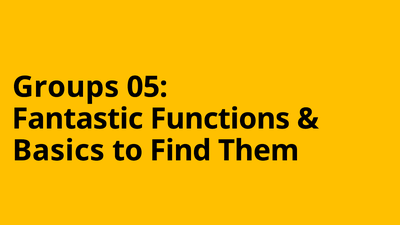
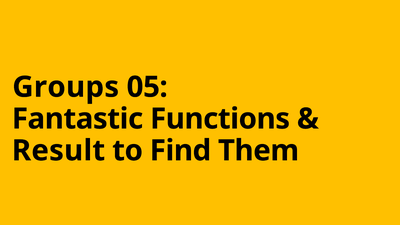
Basics: Basics -> Result
